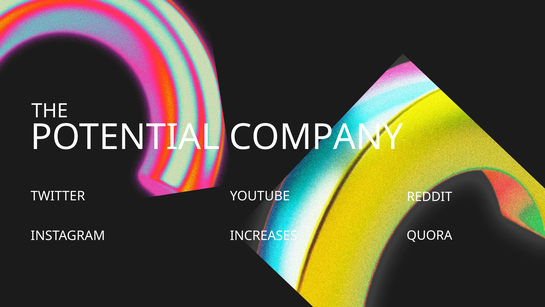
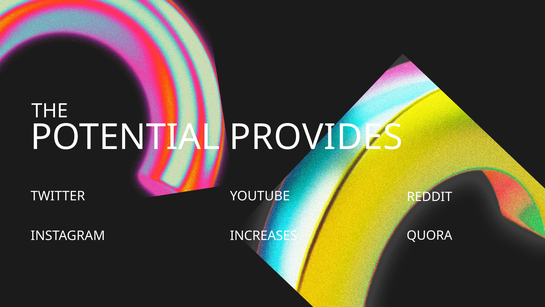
COMPANY: COMPANY -> PROVIDES
